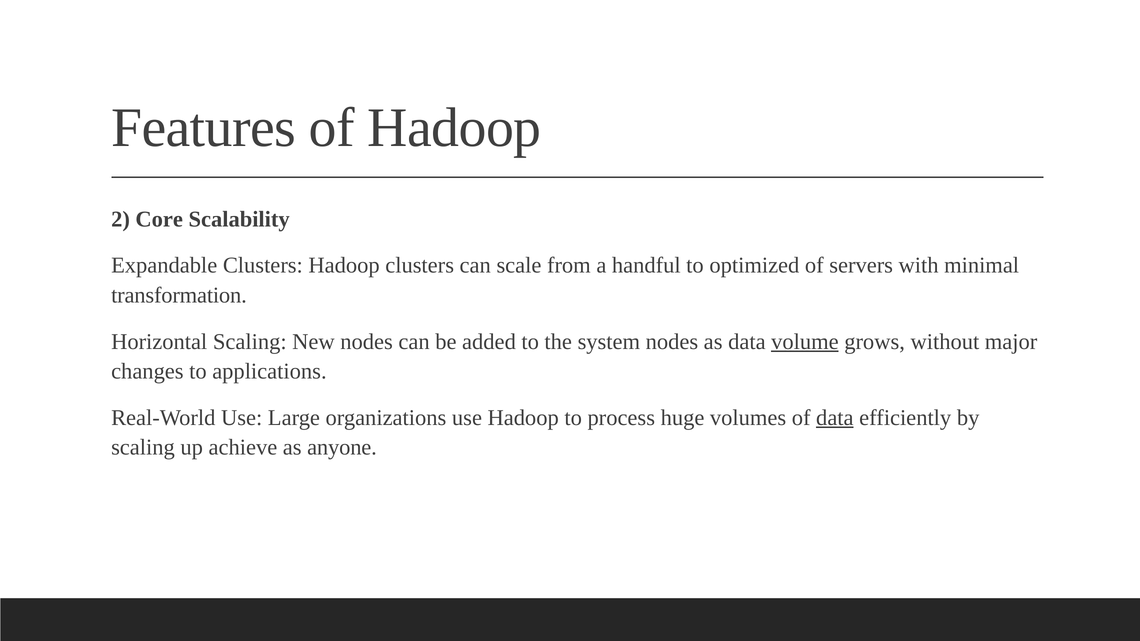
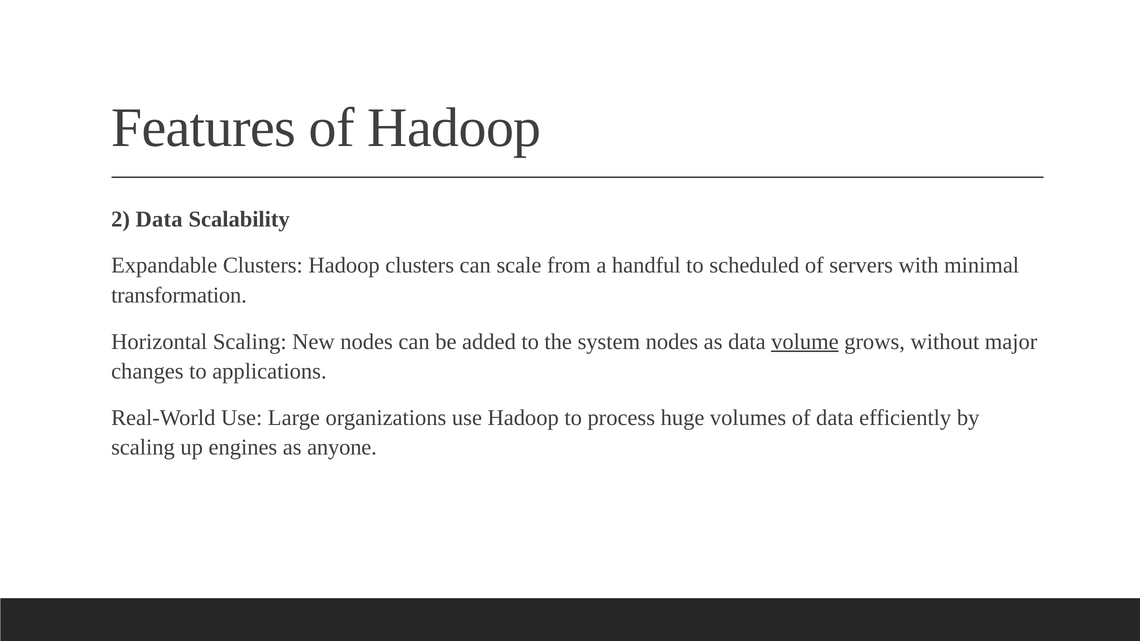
2 Core: Core -> Data
optimized: optimized -> scheduled
data at (835, 418) underline: present -> none
achieve: achieve -> engines
